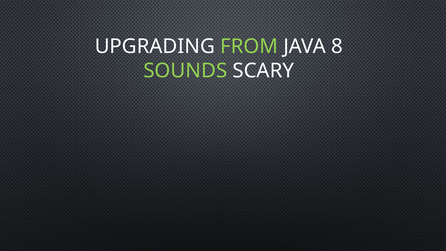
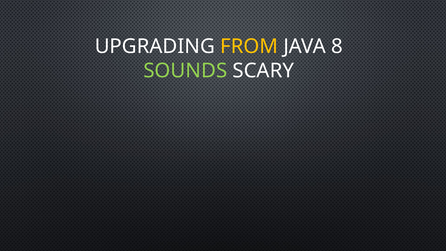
FROM colour: light green -> yellow
